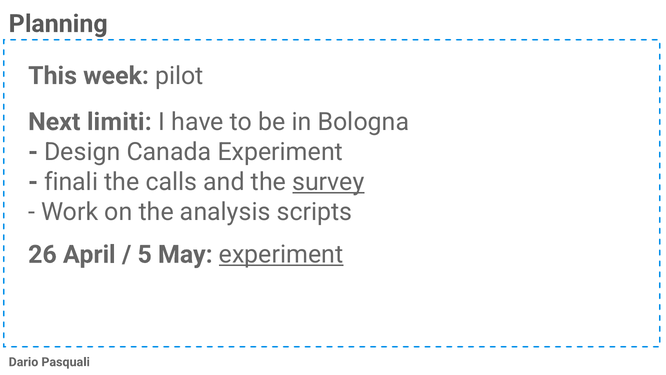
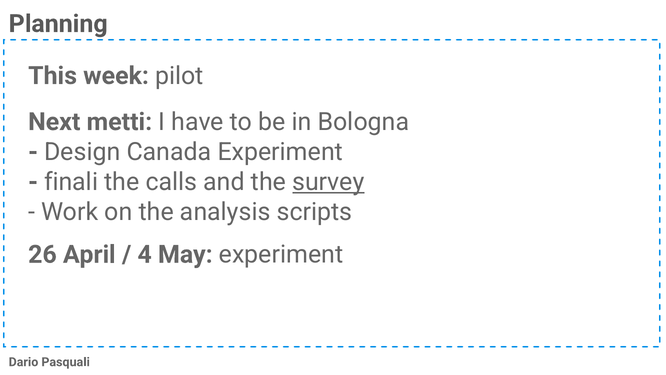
limiti: limiti -> metti
5: 5 -> 4
experiment at (281, 254) underline: present -> none
